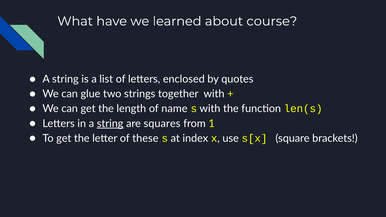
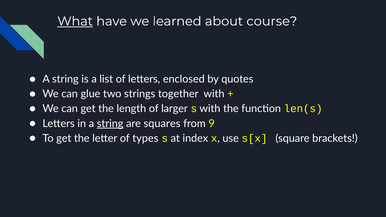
What underline: none -> present
name: name -> larger
1: 1 -> 9
these: these -> types
